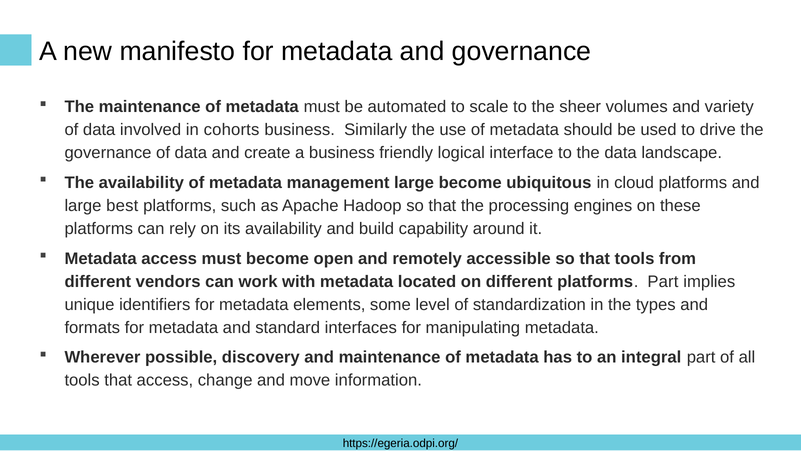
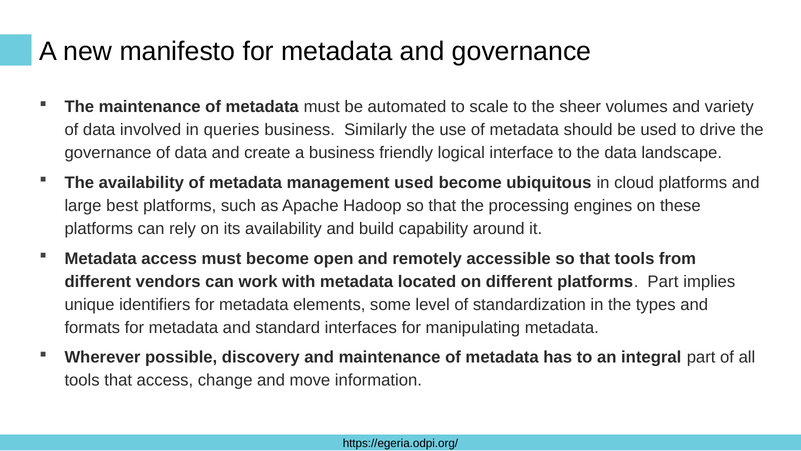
cohorts: cohorts -> queries
management large: large -> used
